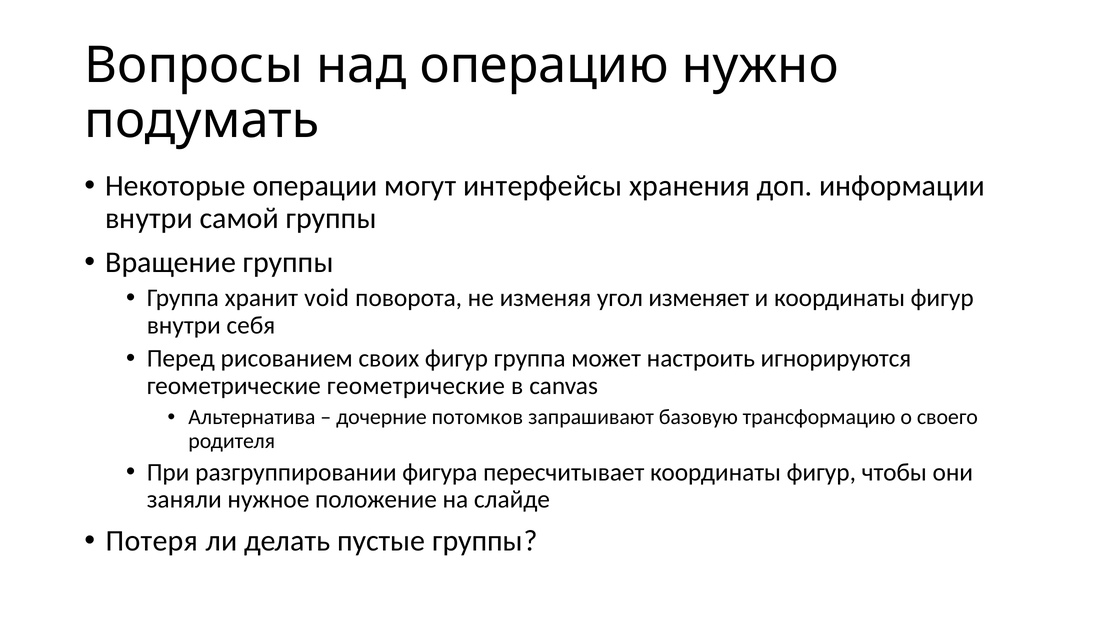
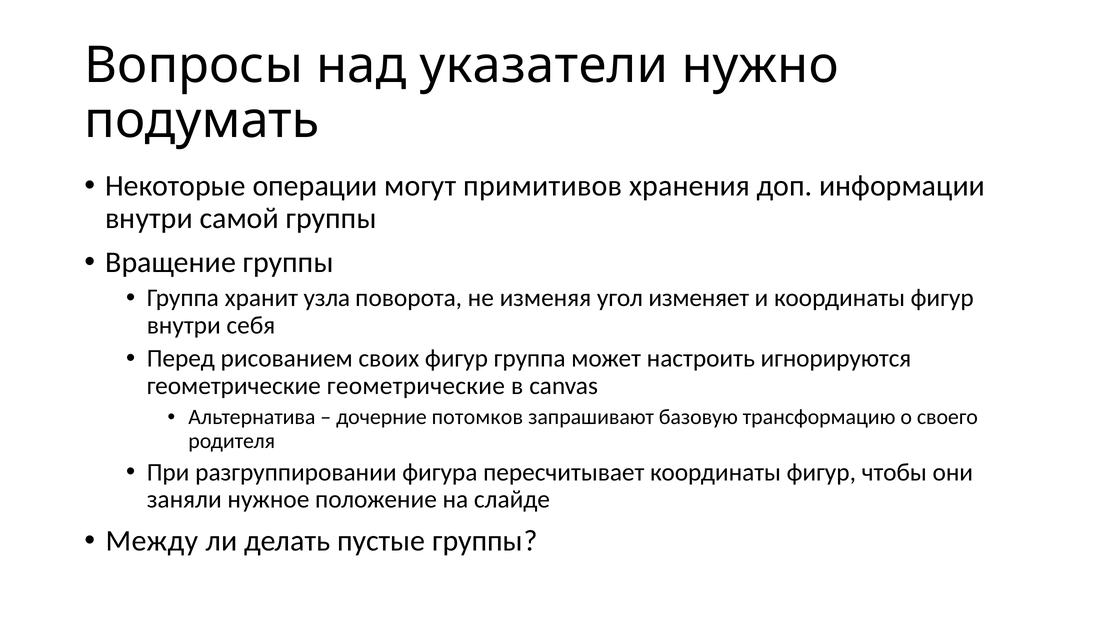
операцию: операцию -> указатели
интерфейсы: интерфейсы -> примитивов
void: void -> узла
Потеря: Потеря -> Между
